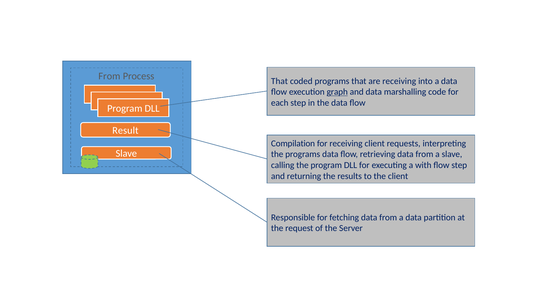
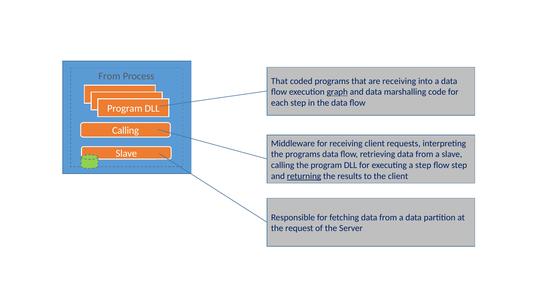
Result at (125, 131): Result -> Calling
Compilation: Compilation -> Middleware
a with: with -> step
returning underline: none -> present
